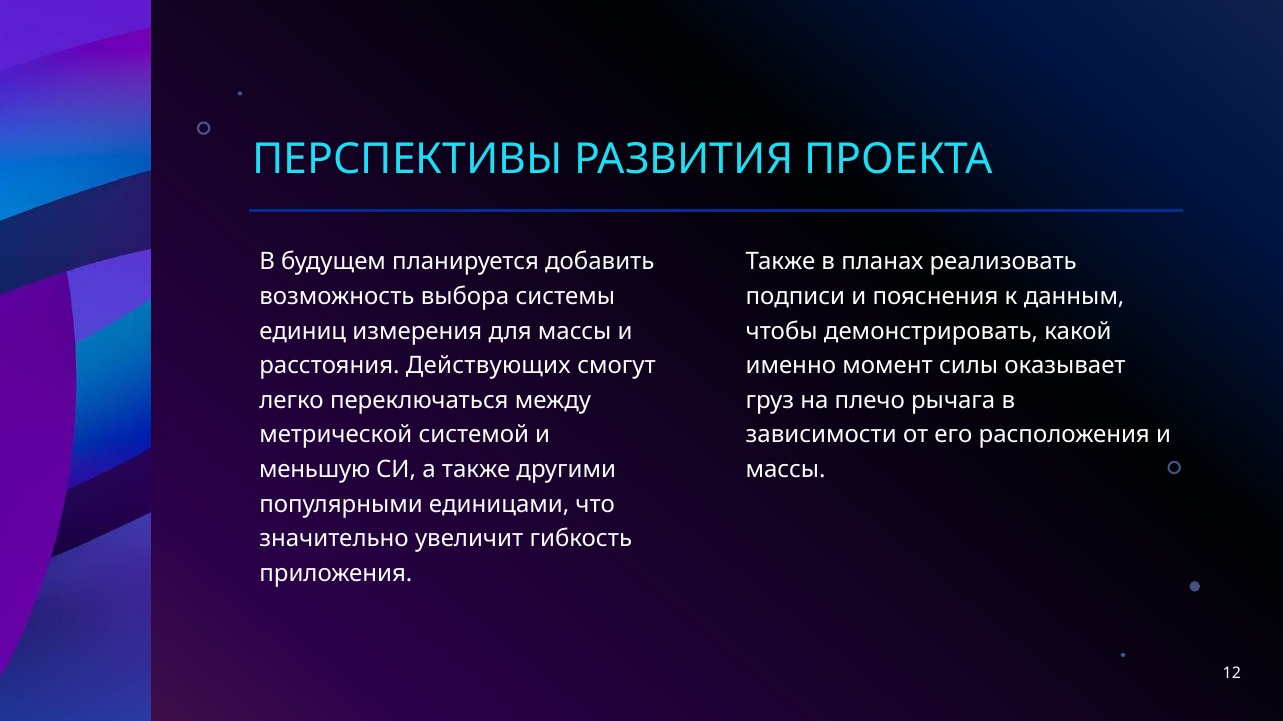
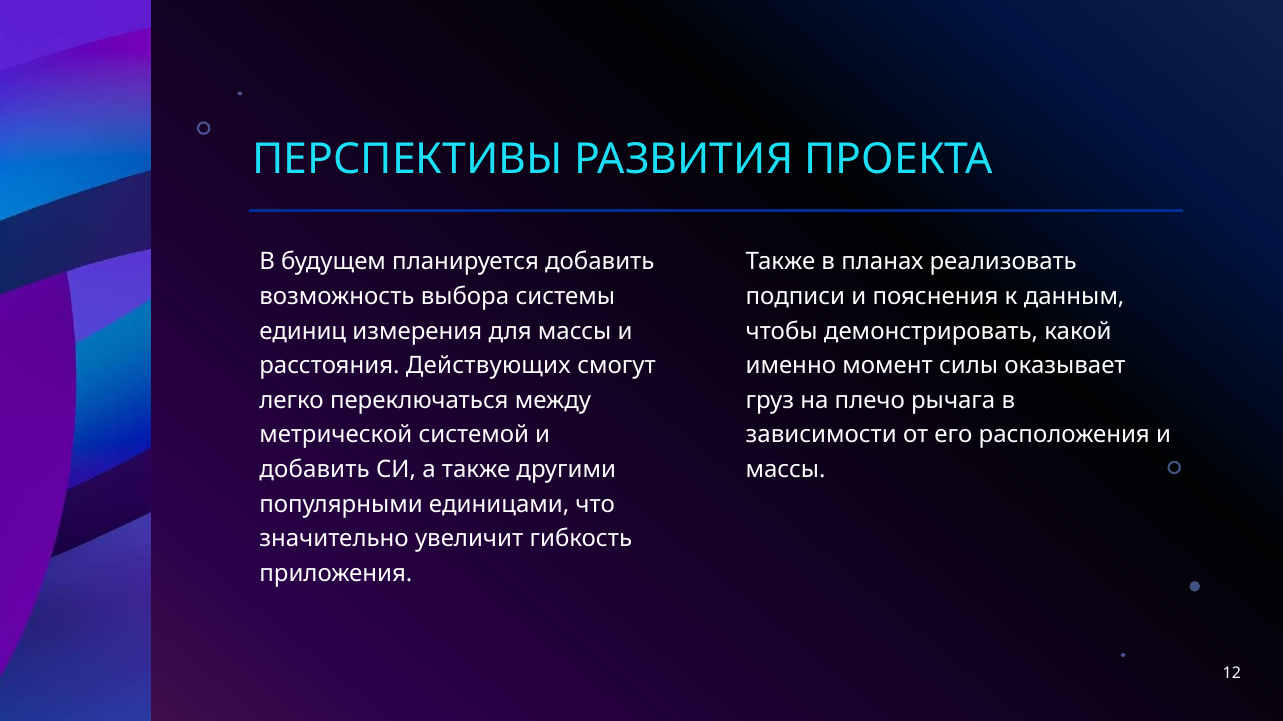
меньшую at (315, 470): меньшую -> добавить
